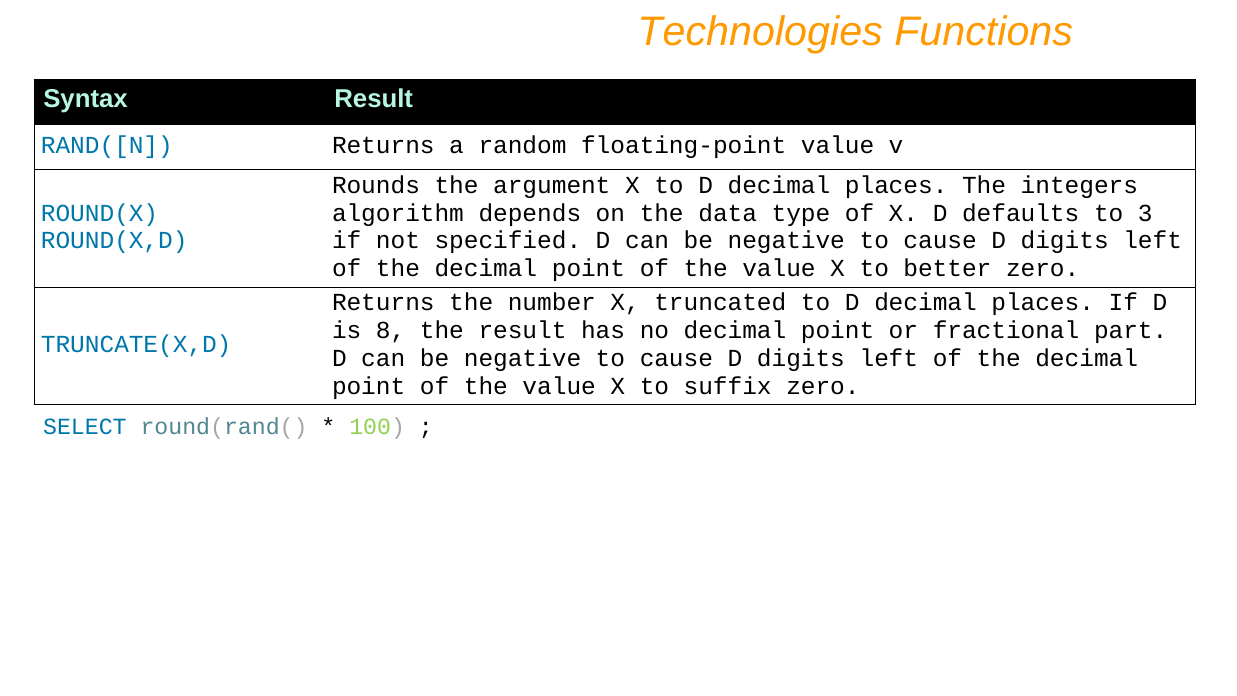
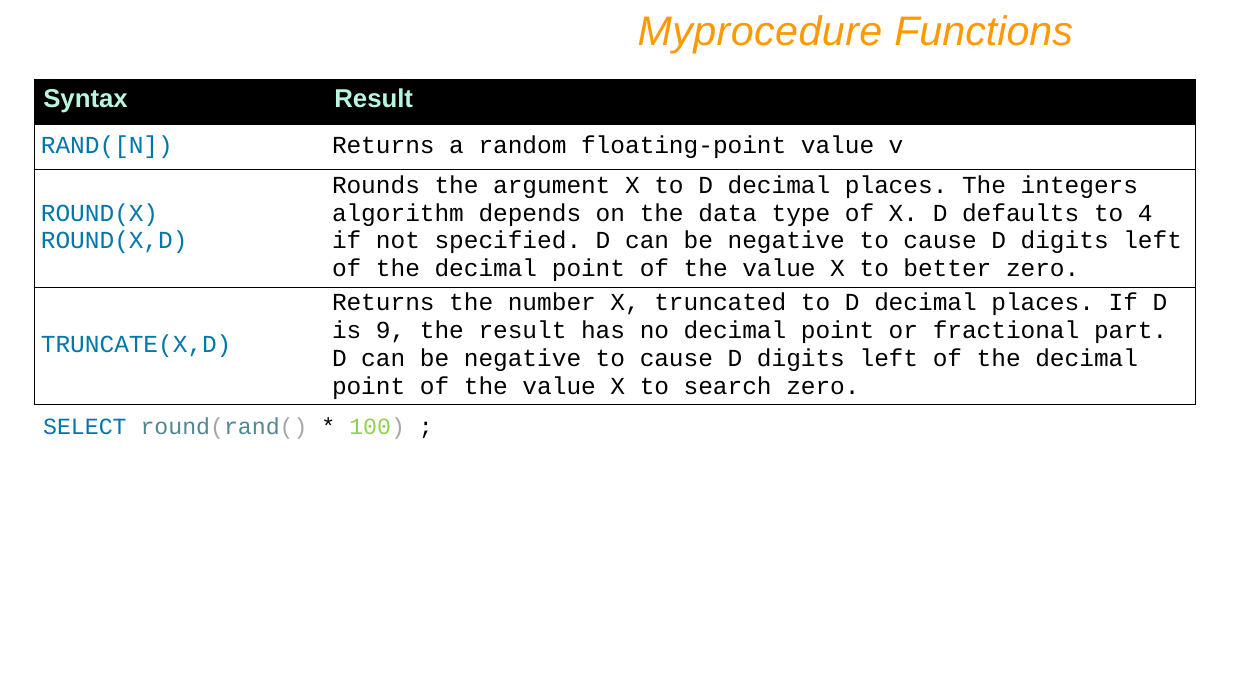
Technologies: Technologies -> Myprocedure
3: 3 -> 4
8: 8 -> 9
suffix: suffix -> search
